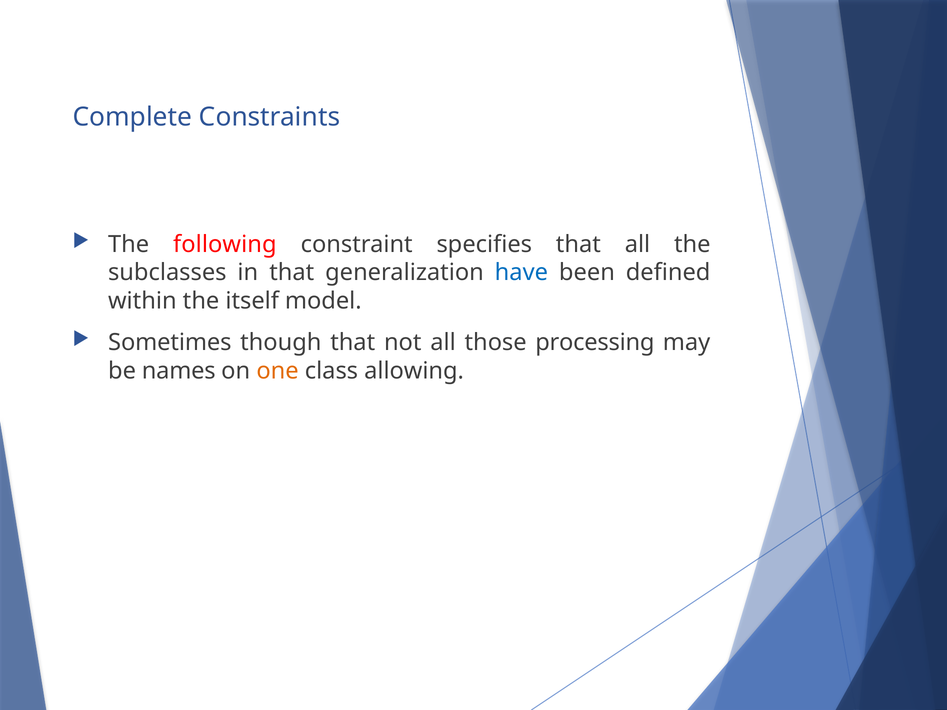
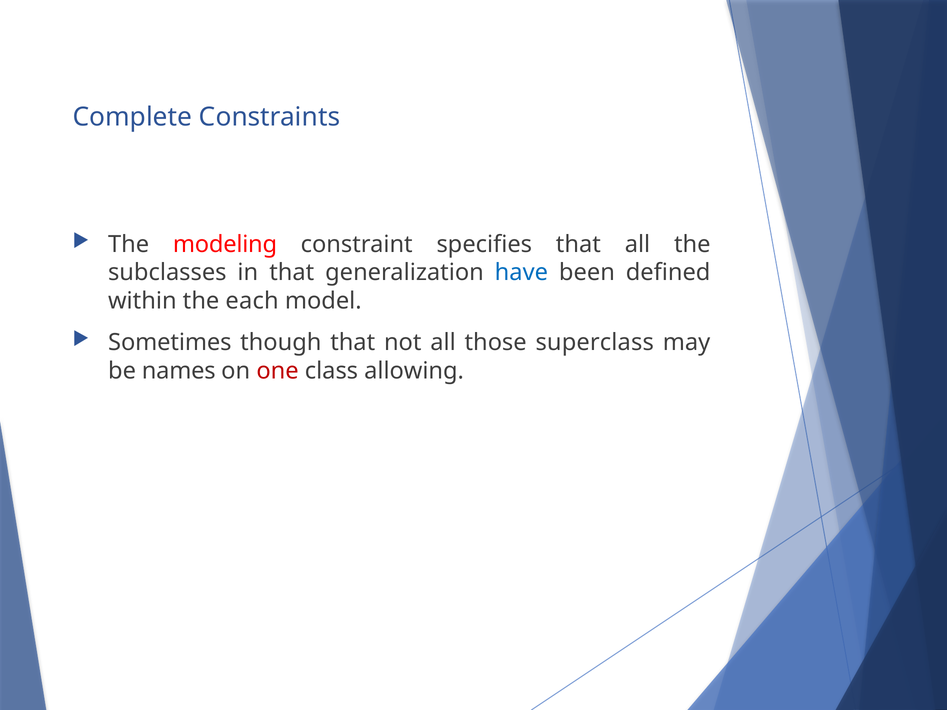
following: following -> modeling
itself: itself -> each
processing: processing -> superclass
one colour: orange -> red
